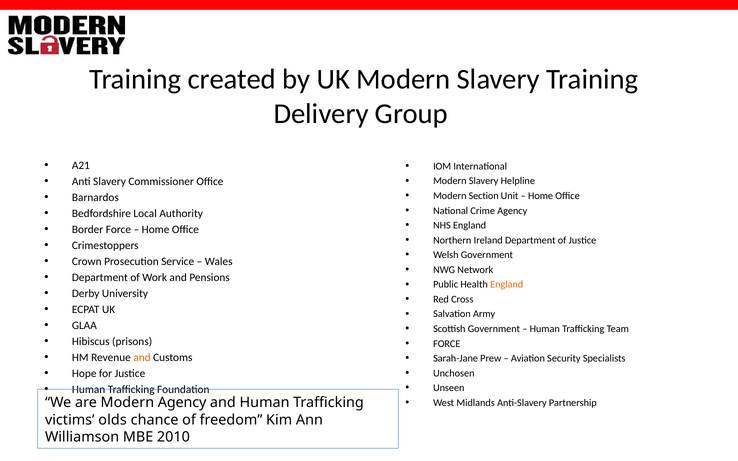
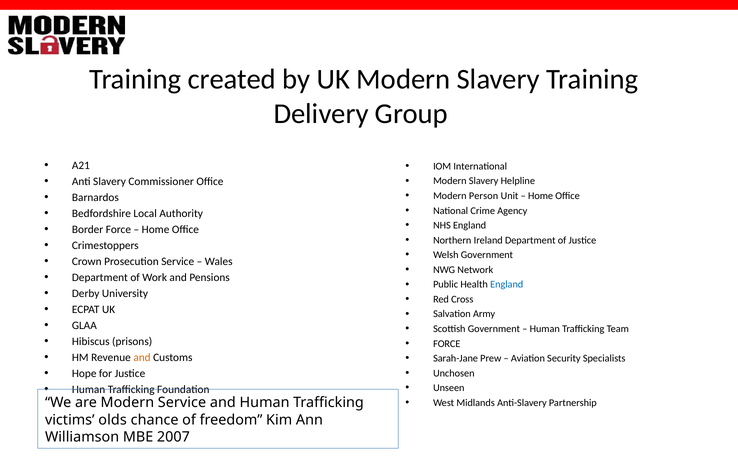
Section: Section -> Person
England at (507, 285) colour: orange -> blue
Modern Agency: Agency -> Service
2010: 2010 -> 2007
